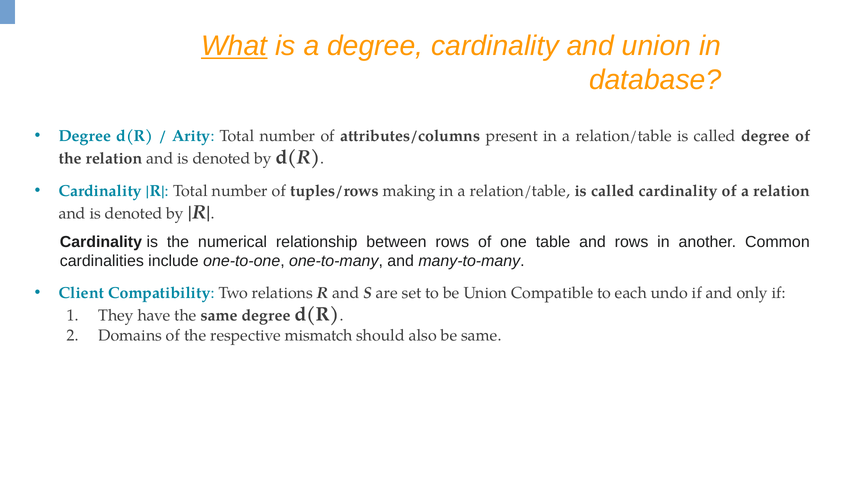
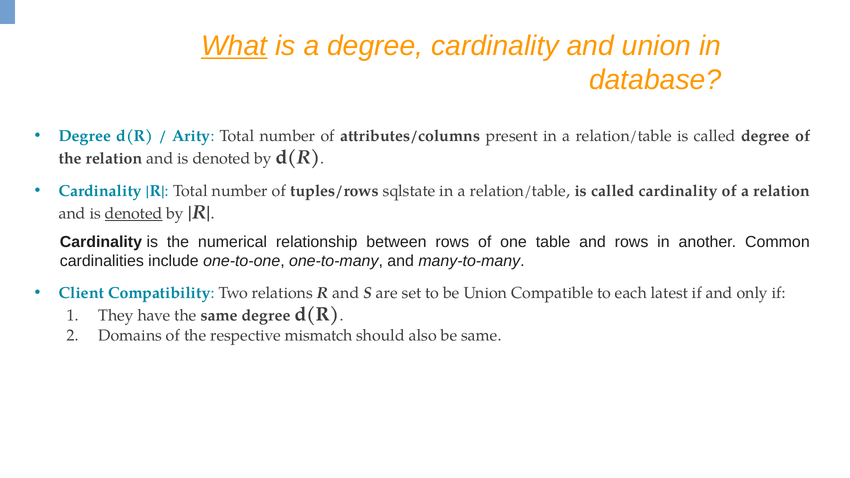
making: making -> sqlstate
denoted at (134, 214) underline: none -> present
undo: undo -> latest
